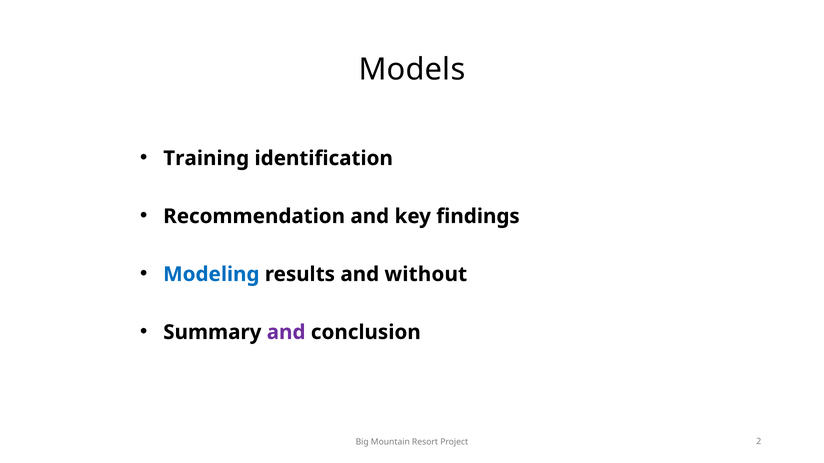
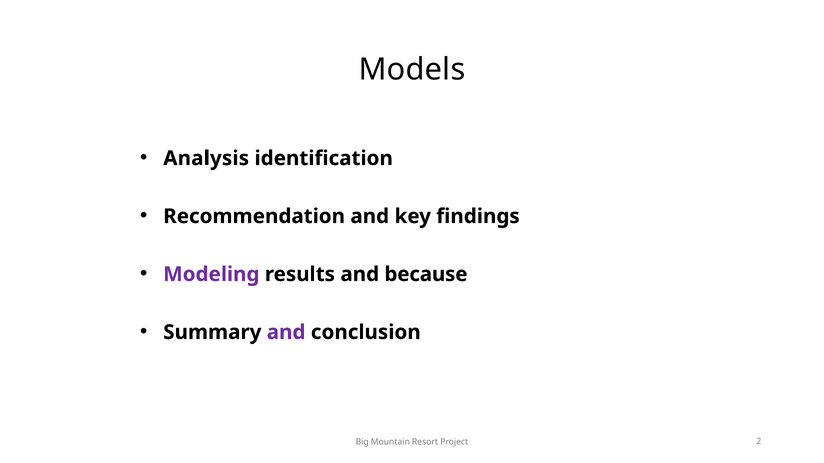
Training: Training -> Analysis
Modeling colour: blue -> purple
without: without -> because
